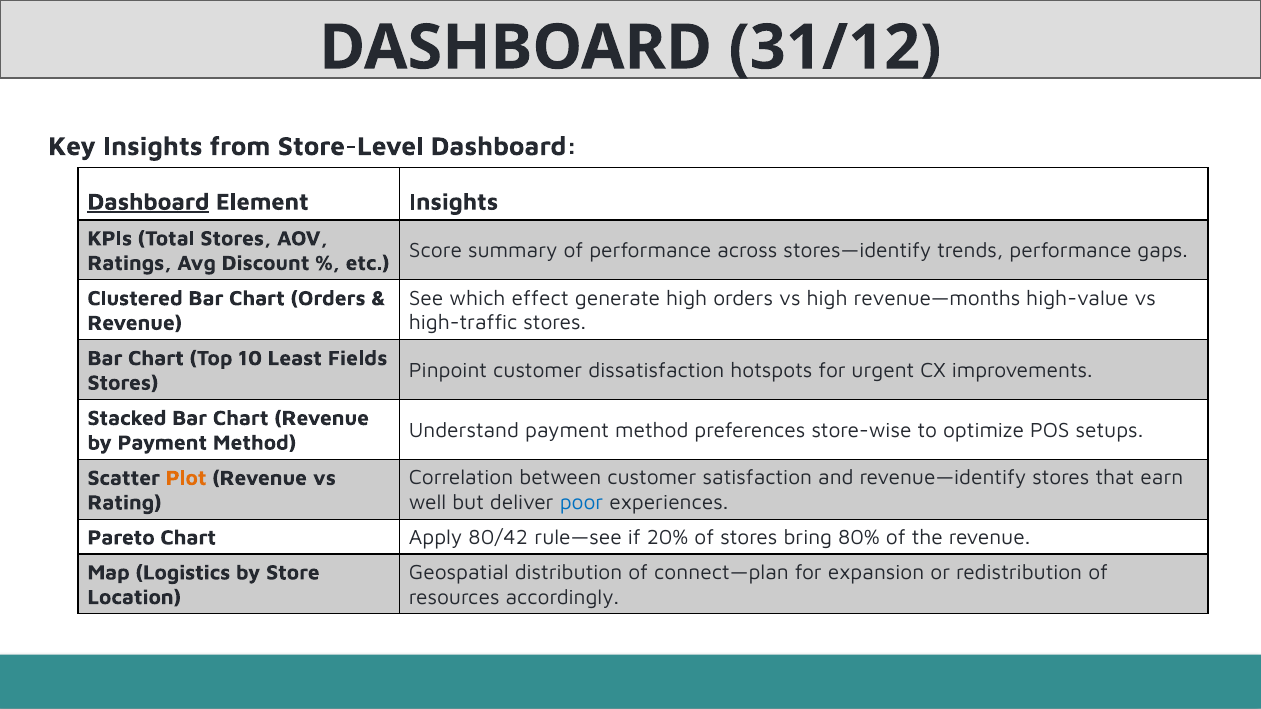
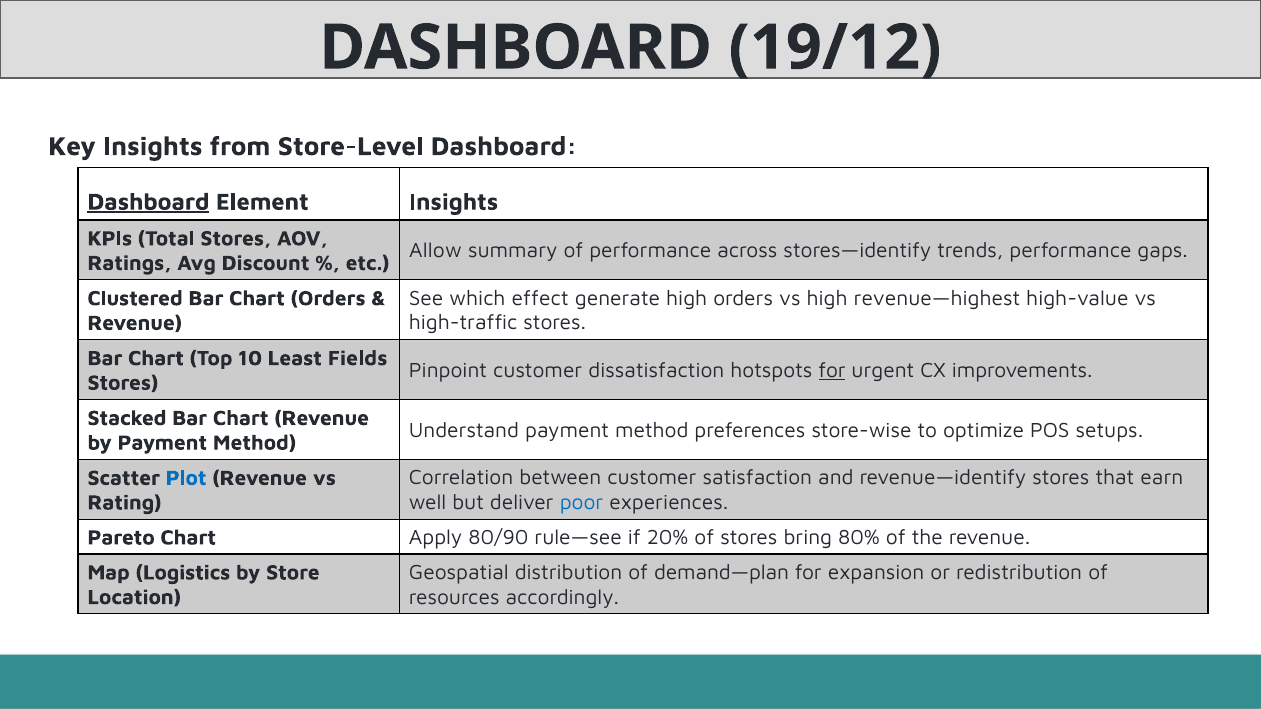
31/12: 31/12 -> 19/12
Score: Score -> Allow
revenue—months: revenue—months -> revenue—highest
for at (832, 371) underline: none -> present
Plot colour: orange -> blue
80/42: 80/42 -> 80/90
connect—plan: connect—plan -> demand—plan
